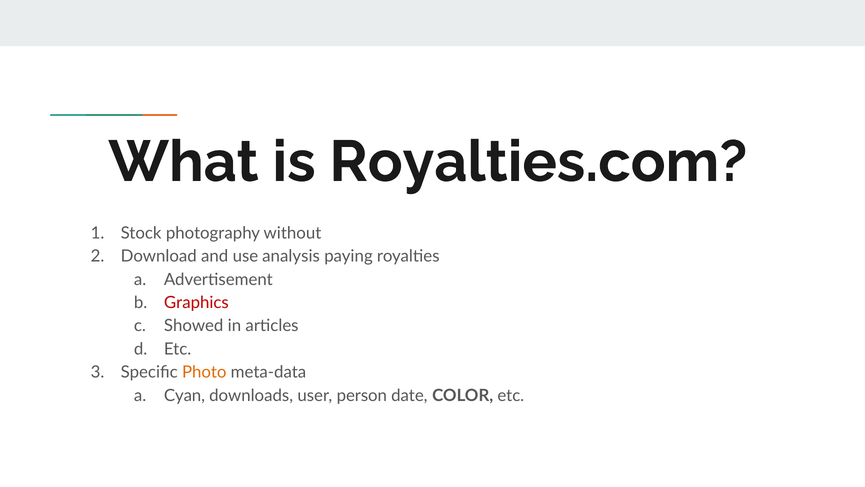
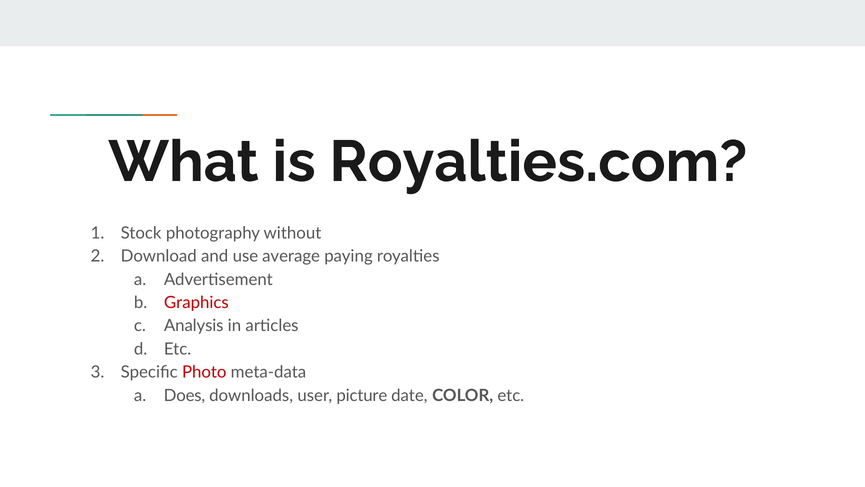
analysis: analysis -> average
Showed: Showed -> Analysis
Photo colour: orange -> red
Cyan: Cyan -> Does
person: person -> picture
